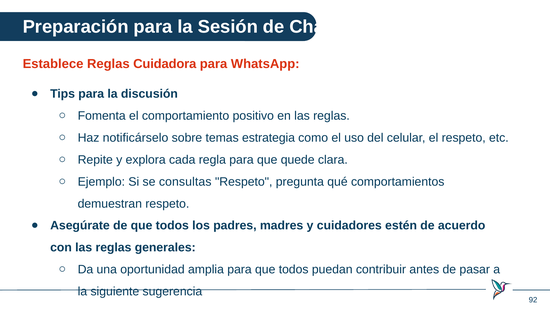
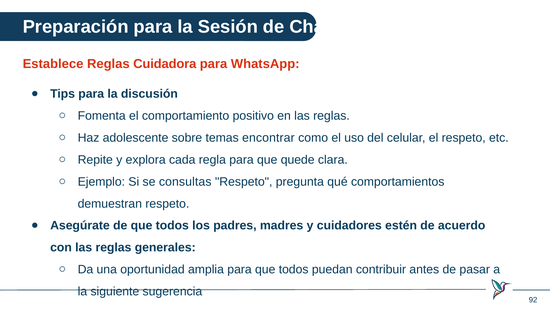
notificárselo: notificárselo -> adolescente
estrategia: estrategia -> encontrar
